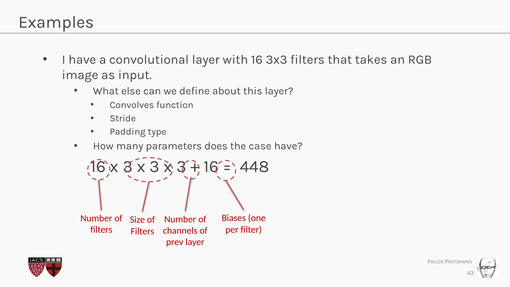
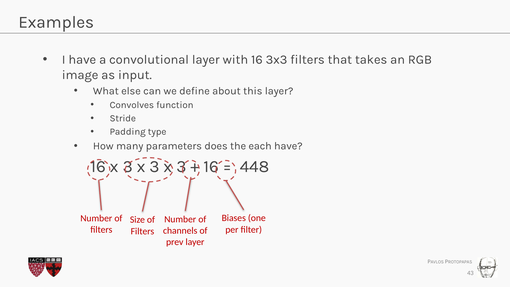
case: case -> each
